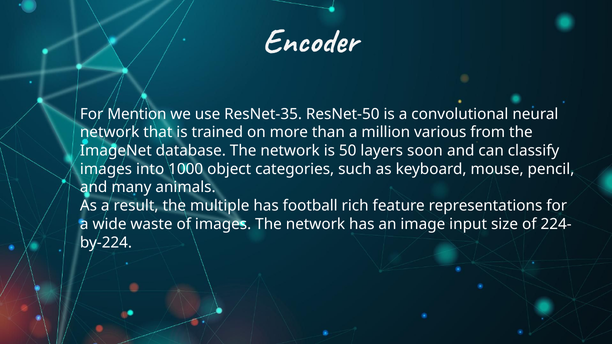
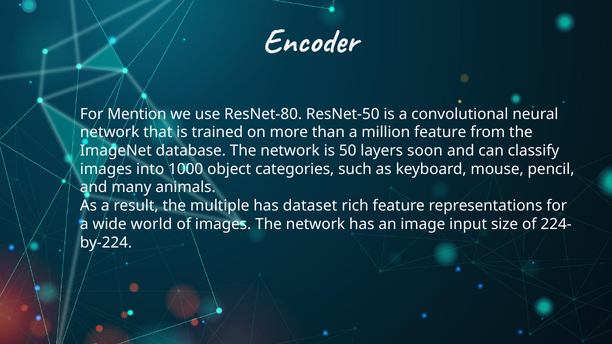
ResNet-35: ResNet-35 -> ResNet-80
million various: various -> feature
football: football -> dataset
waste: waste -> world
